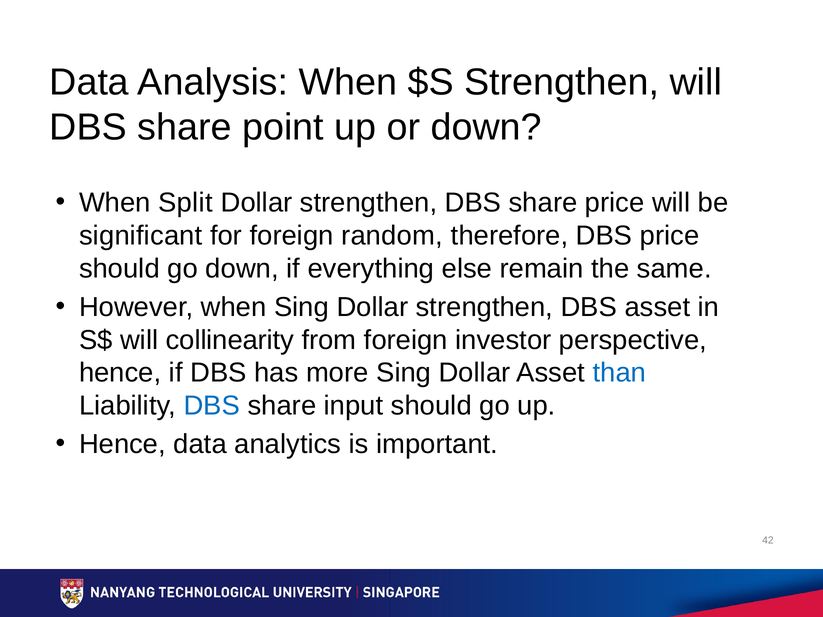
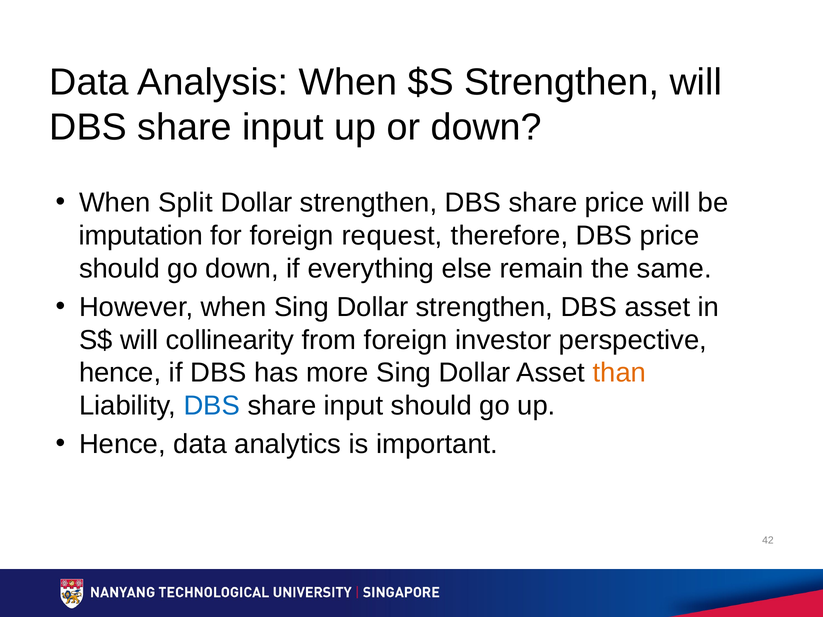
point at (283, 127): point -> input
significant: significant -> imputation
random: random -> request
than colour: blue -> orange
